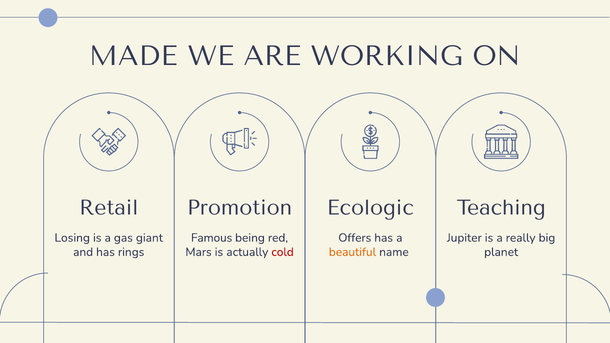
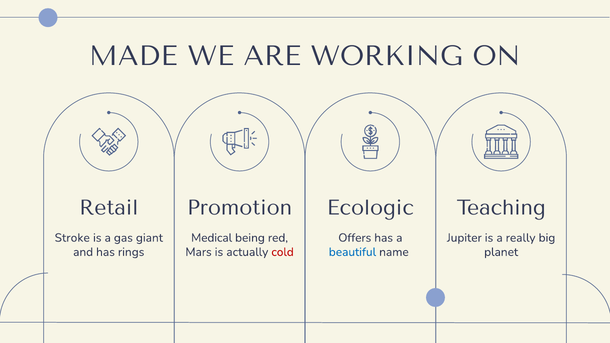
Losing: Losing -> Stroke
Famous: Famous -> Medical
beautiful colour: orange -> blue
